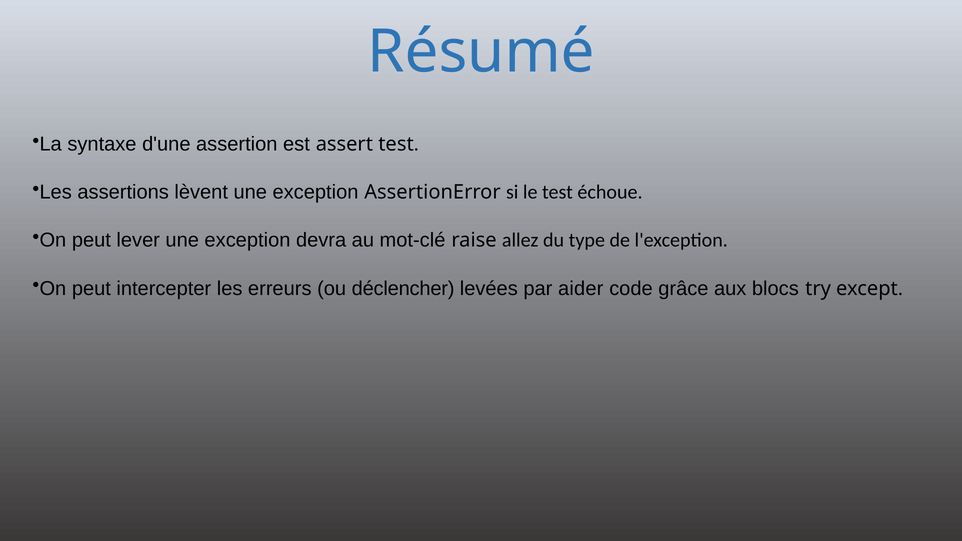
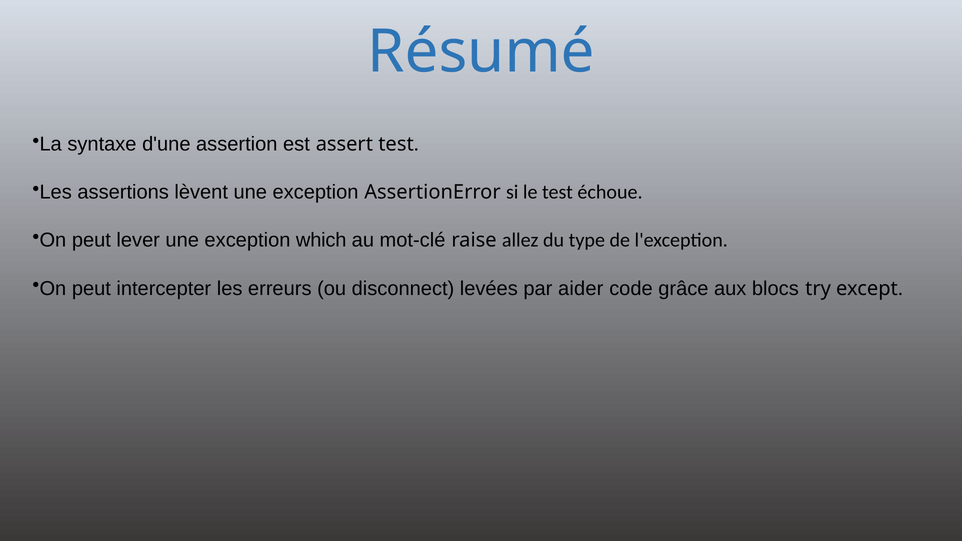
devra: devra -> which
déclencher: déclencher -> disconnect
